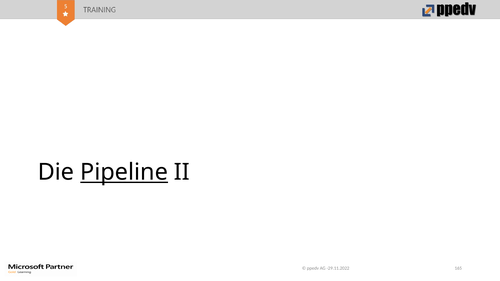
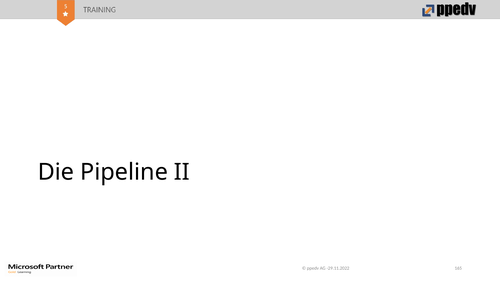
Pipeline underline: present -> none
